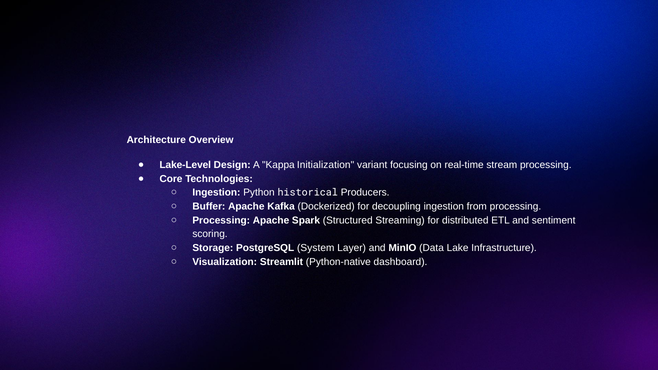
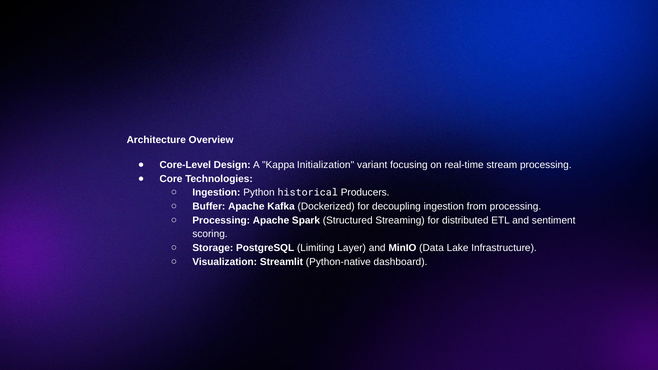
Lake-Level: Lake-Level -> Core-Level
System: System -> Limiting
